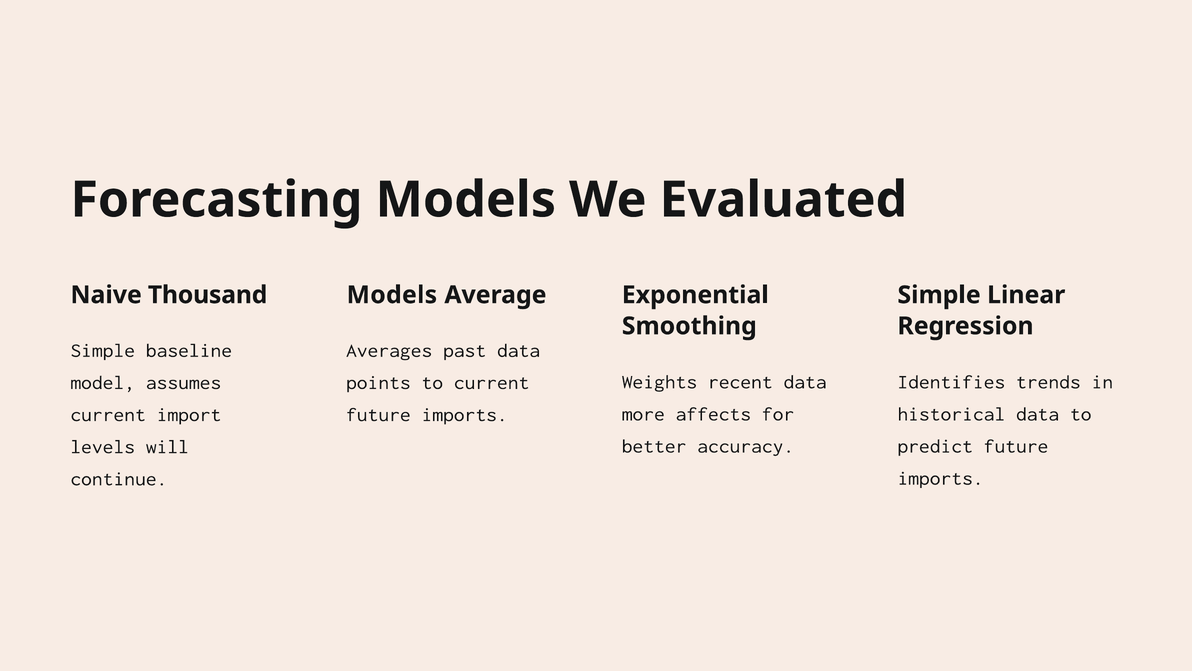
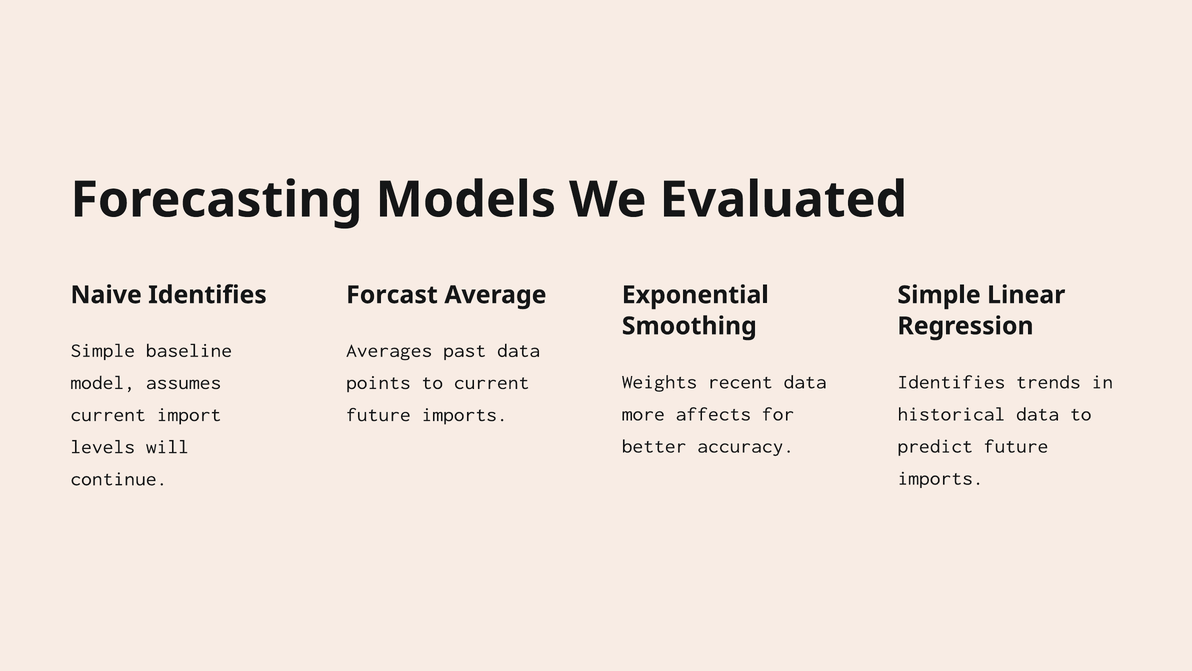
Naive Thousand: Thousand -> Identifies
Models at (392, 295): Models -> Forcast
